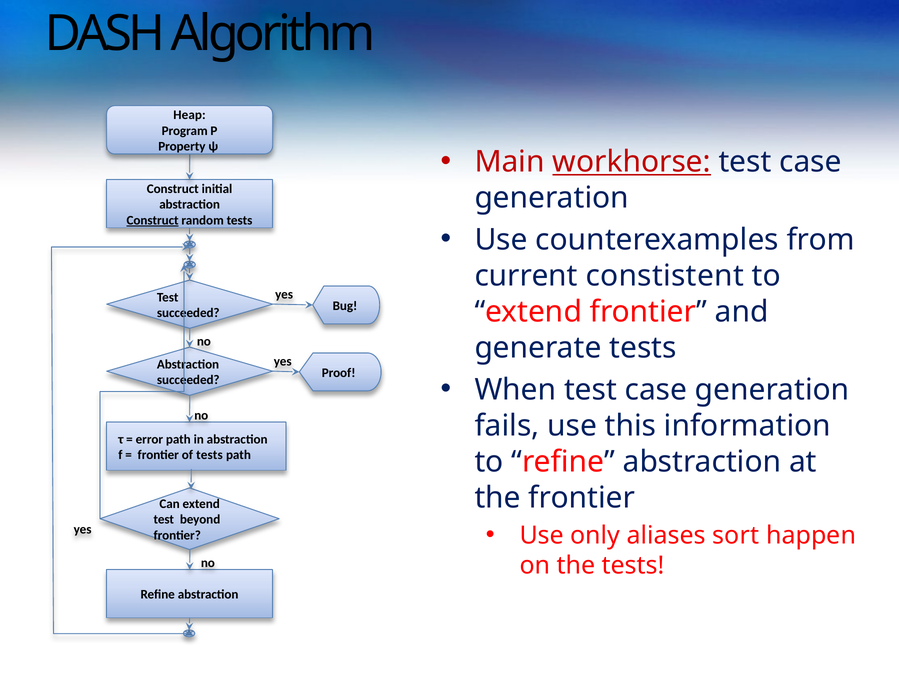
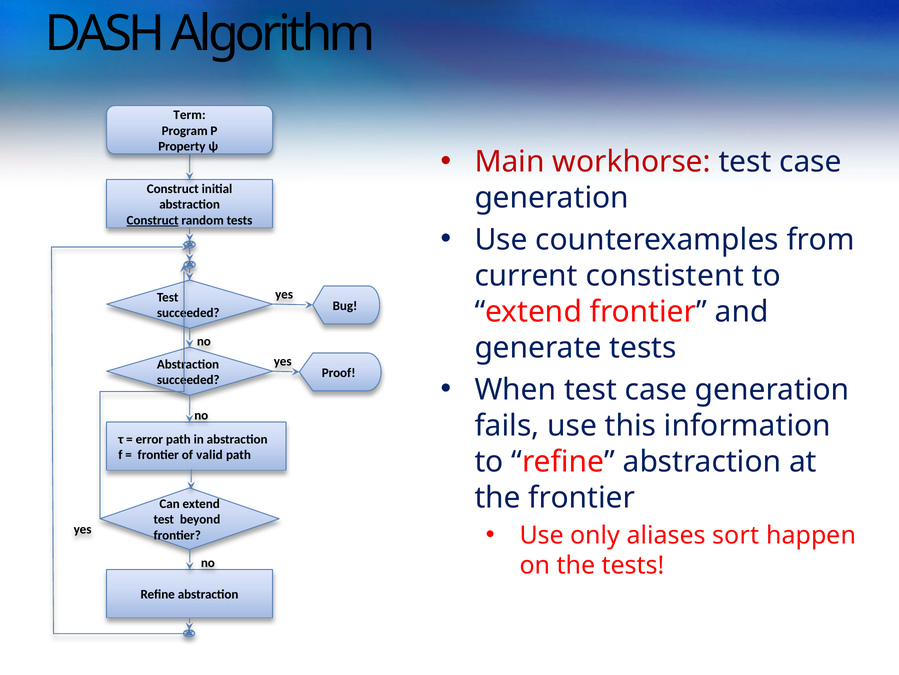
Heap: Heap -> Term
workhorse underline: present -> none
tests at (209, 454): tests -> valid
